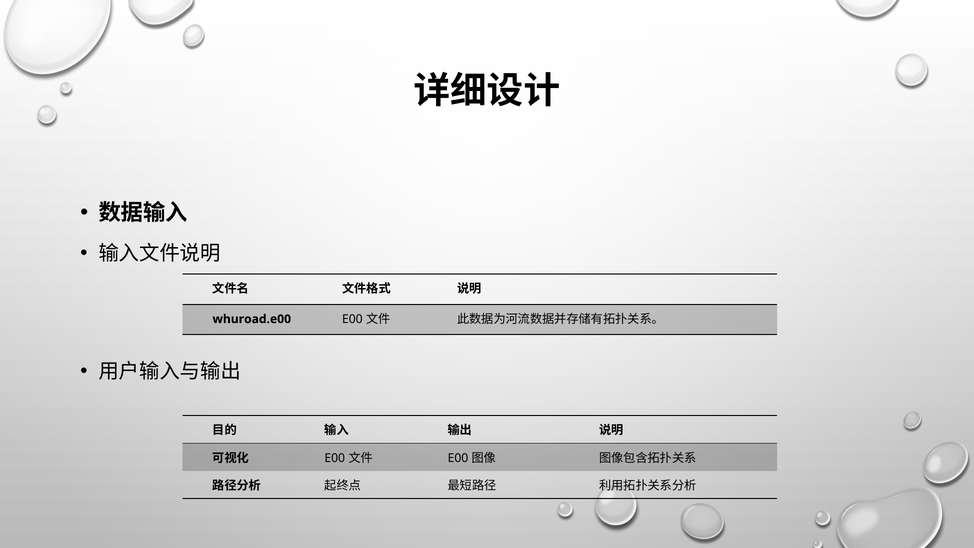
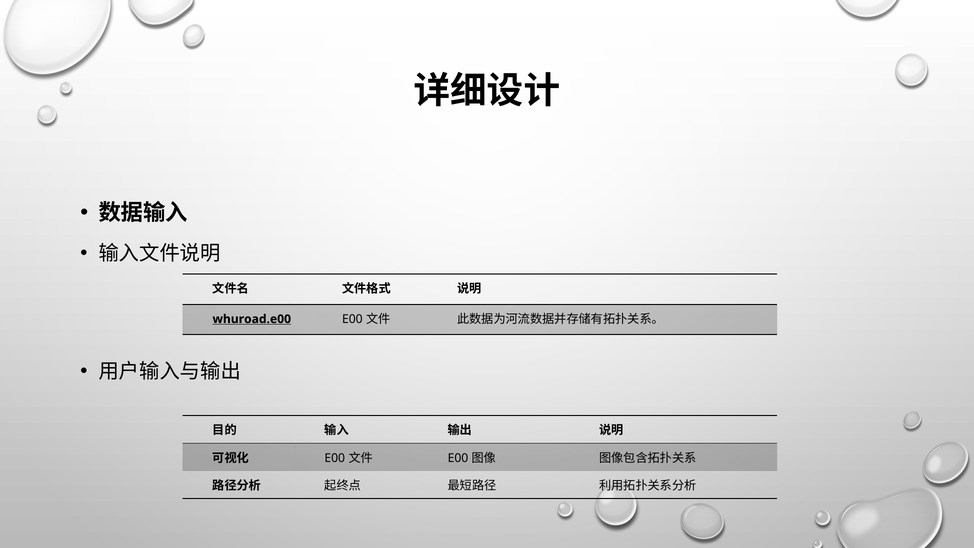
whuroad.e00 underline: none -> present
